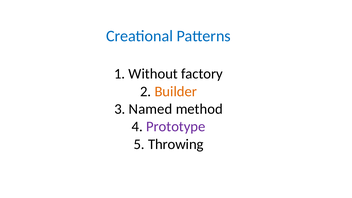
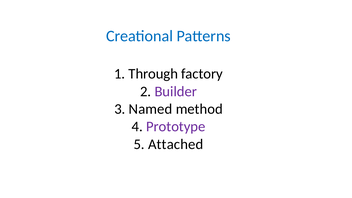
Without: Without -> Through
Builder colour: orange -> purple
Throwing: Throwing -> Attached
